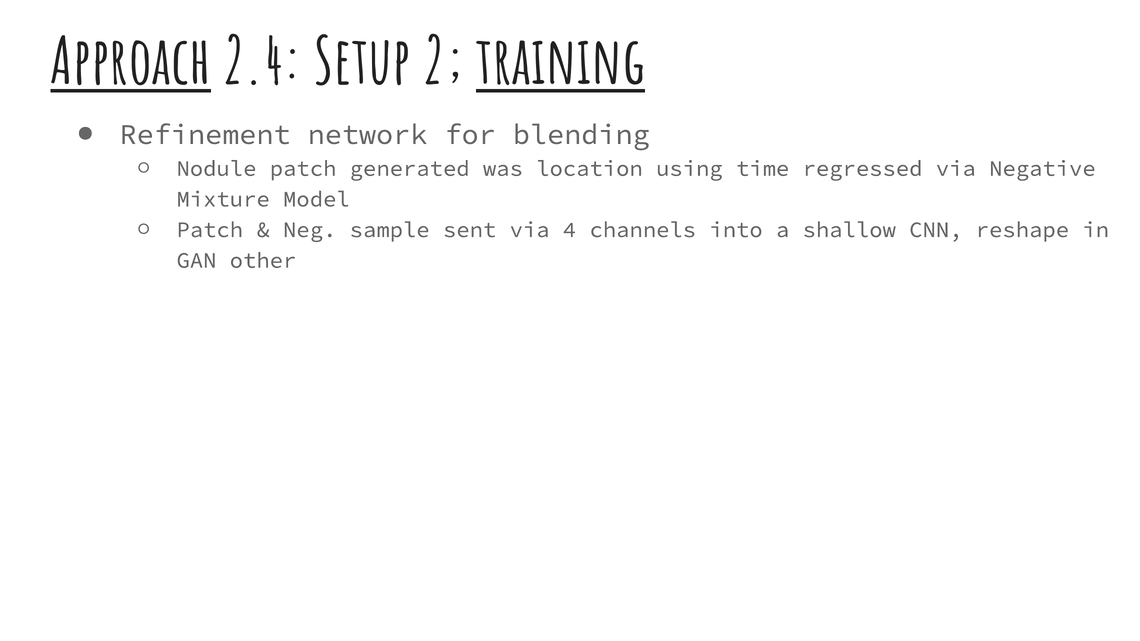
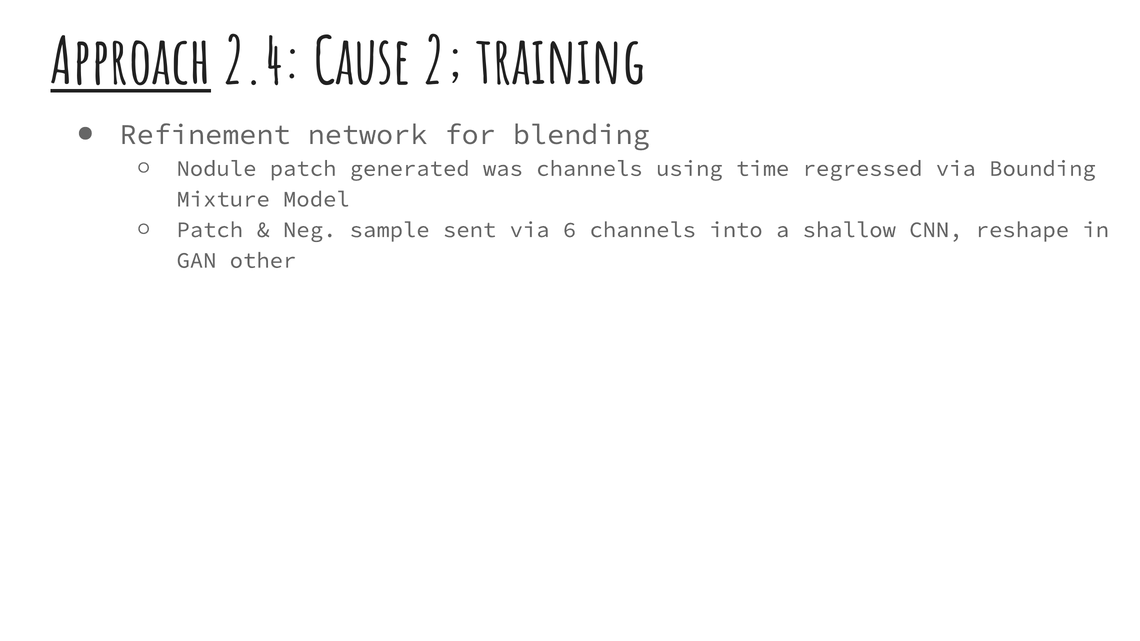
Setup: Setup -> Cause
training underline: present -> none
was location: location -> channels
Negative: Negative -> Bounding
4: 4 -> 6
